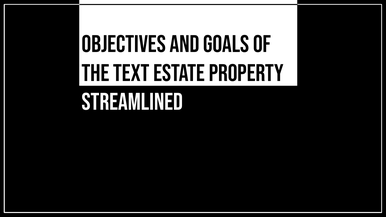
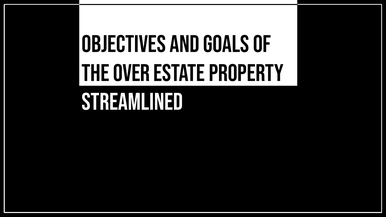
Text: Text -> Over
